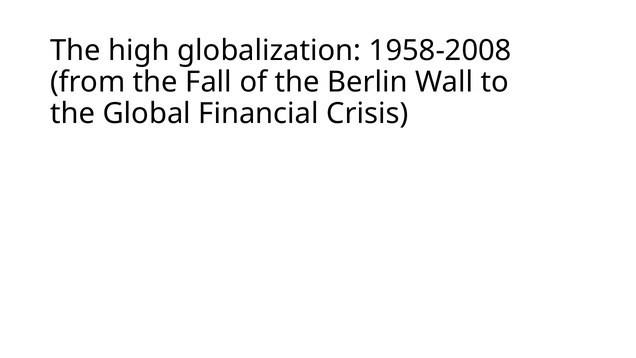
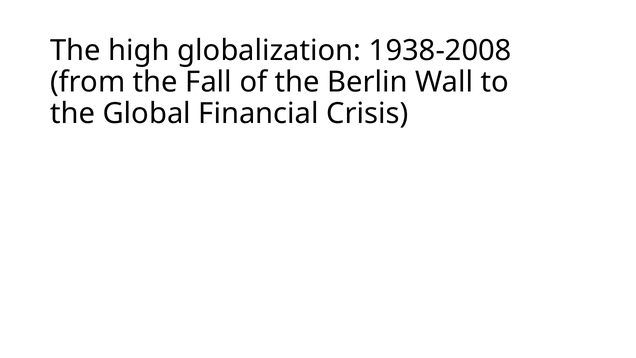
1958-2008: 1958-2008 -> 1938-2008
